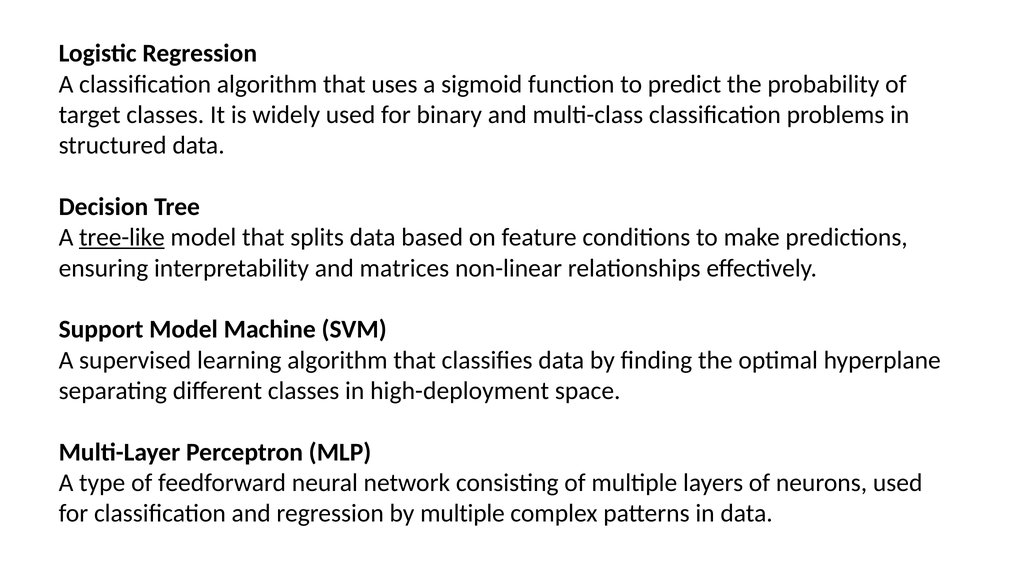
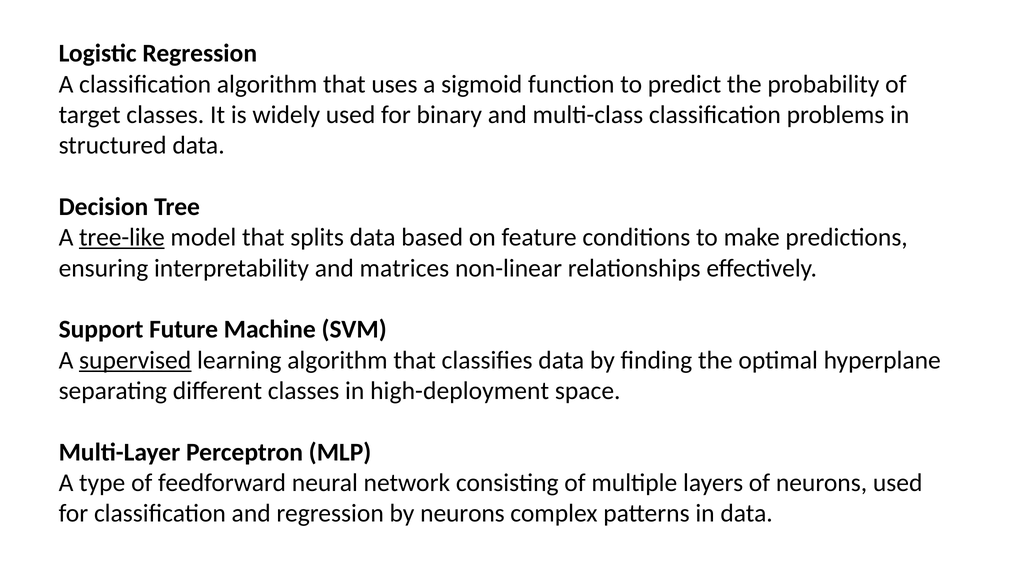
Support Model: Model -> Future
supervised underline: none -> present
by multiple: multiple -> neurons
